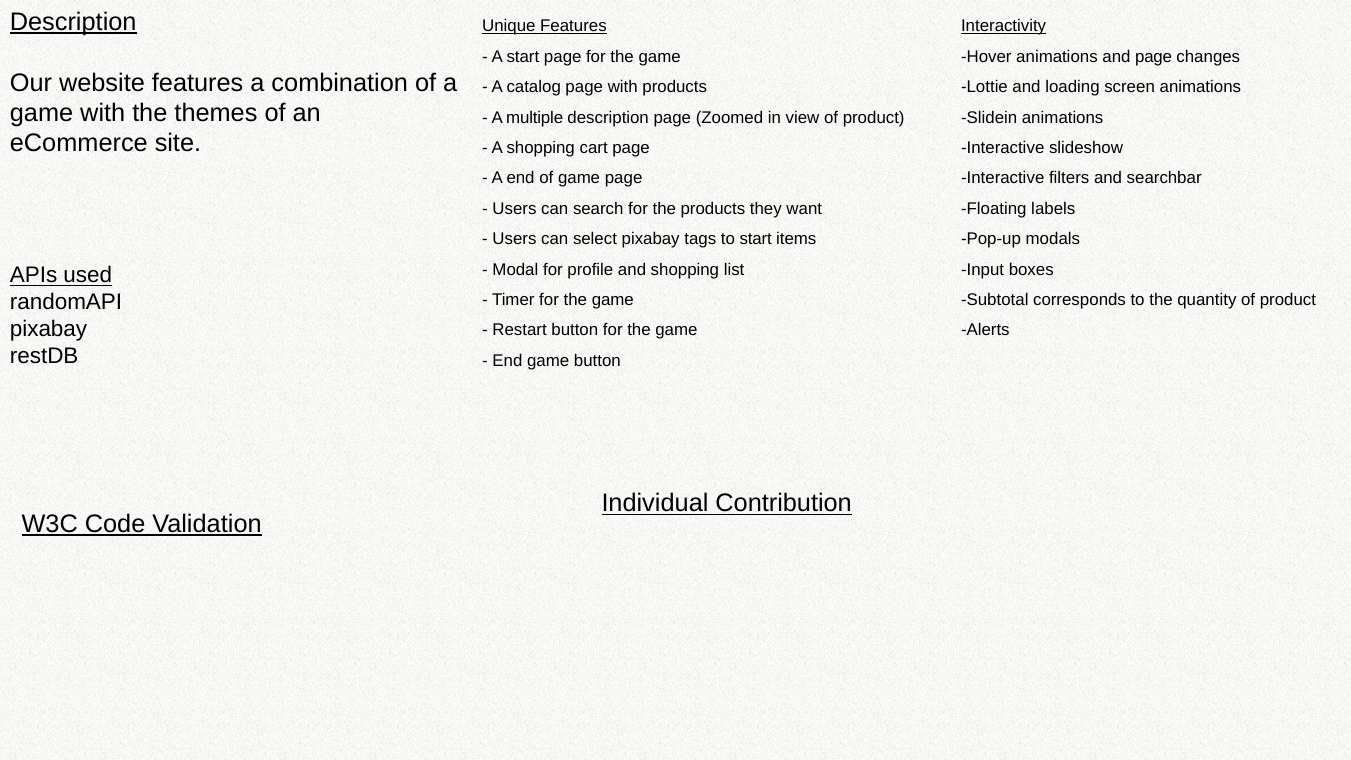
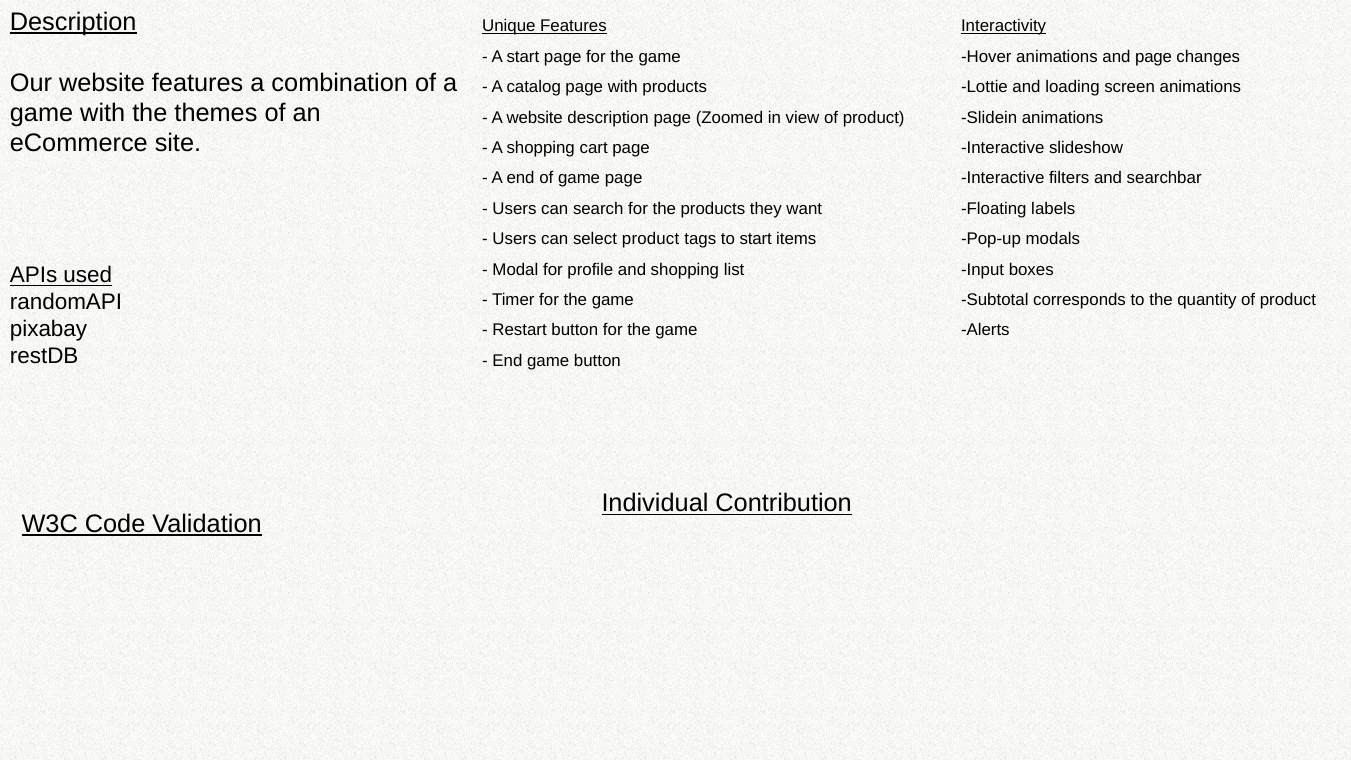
A multiple: multiple -> website
select pixabay: pixabay -> product
